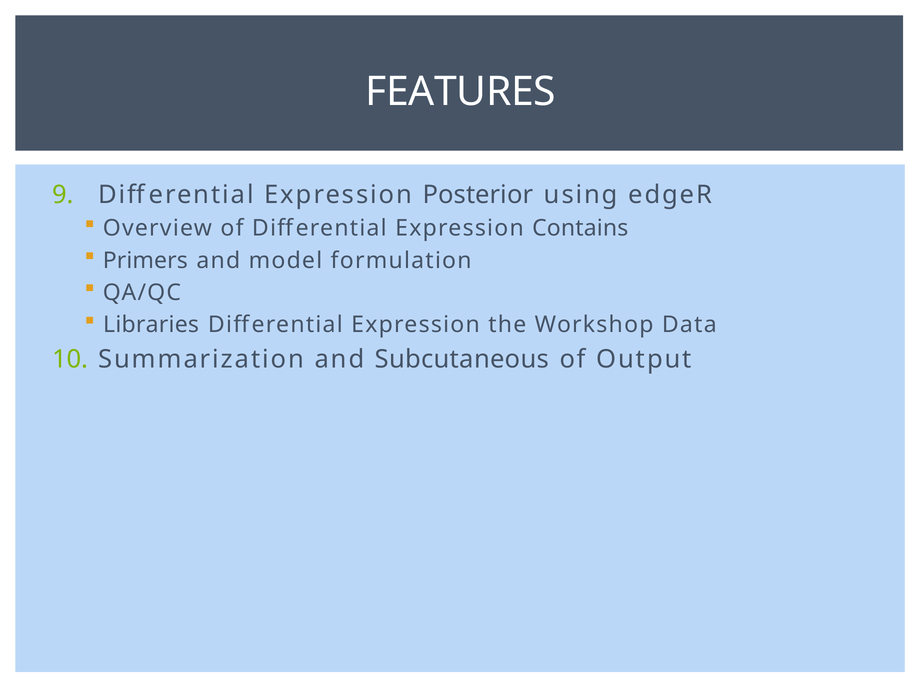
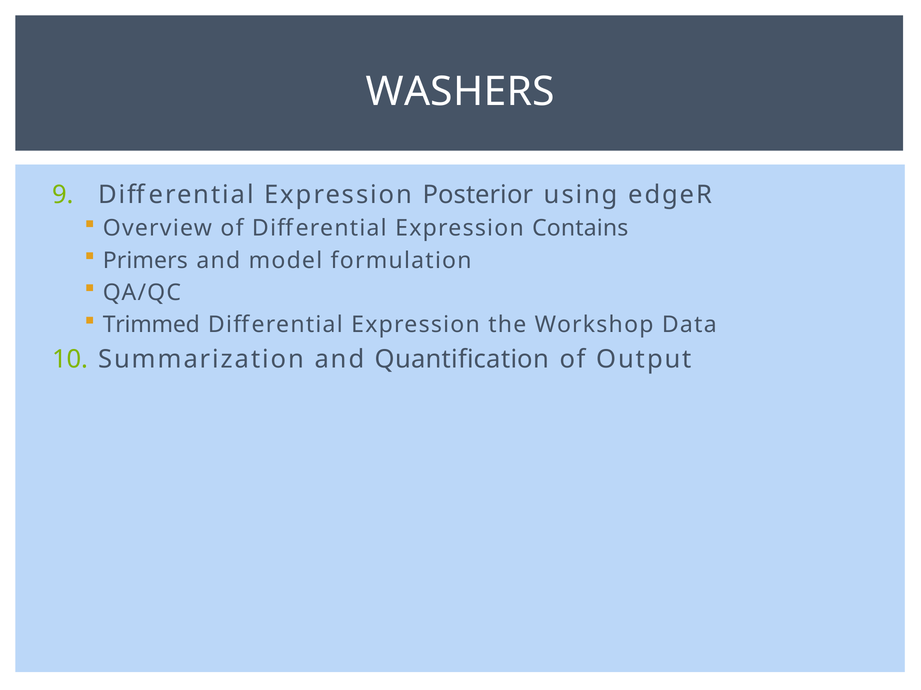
FEATURES: FEATURES -> WASHERS
Libraries: Libraries -> Trimmed
Subcutaneous: Subcutaneous -> Quantification
